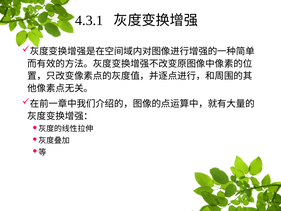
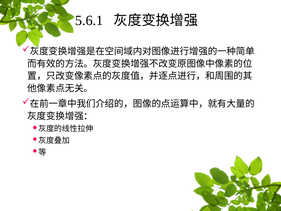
4.3.1: 4.3.1 -> 5.6.1
